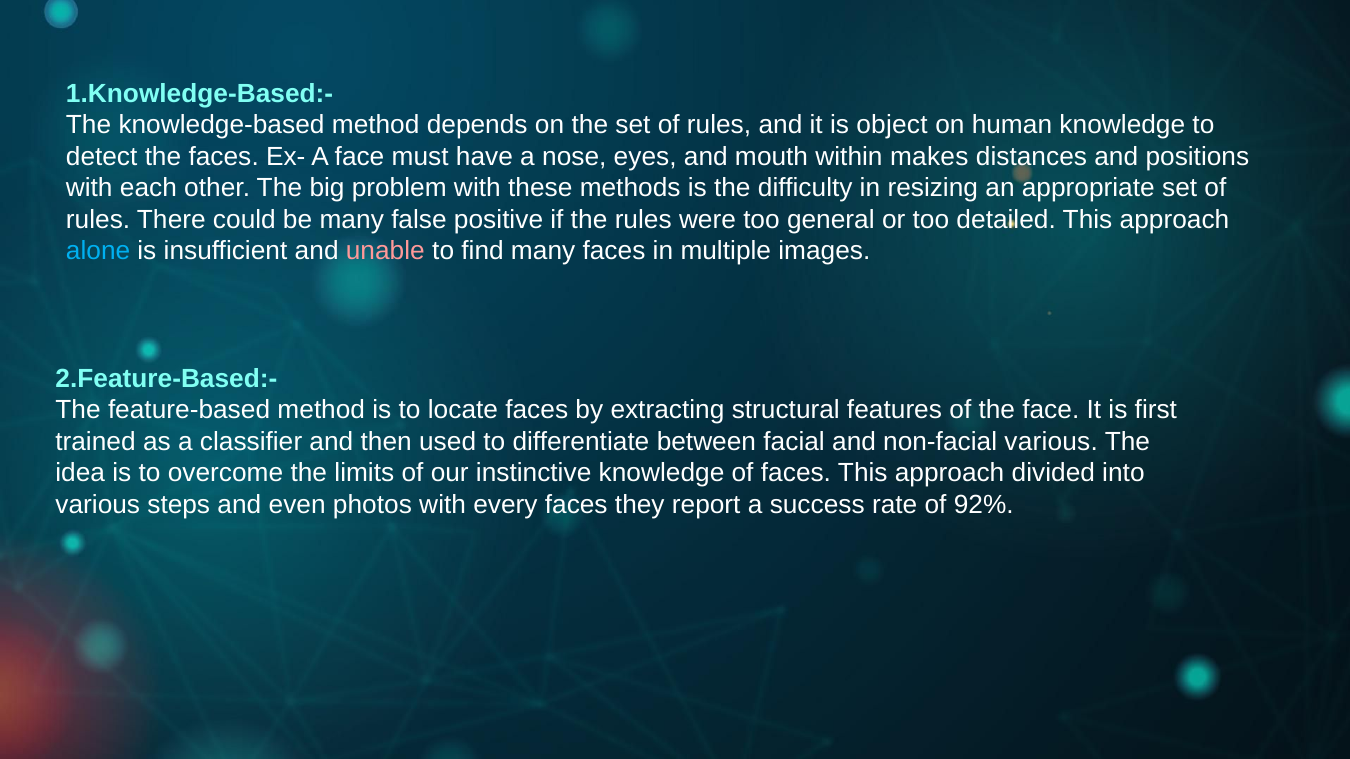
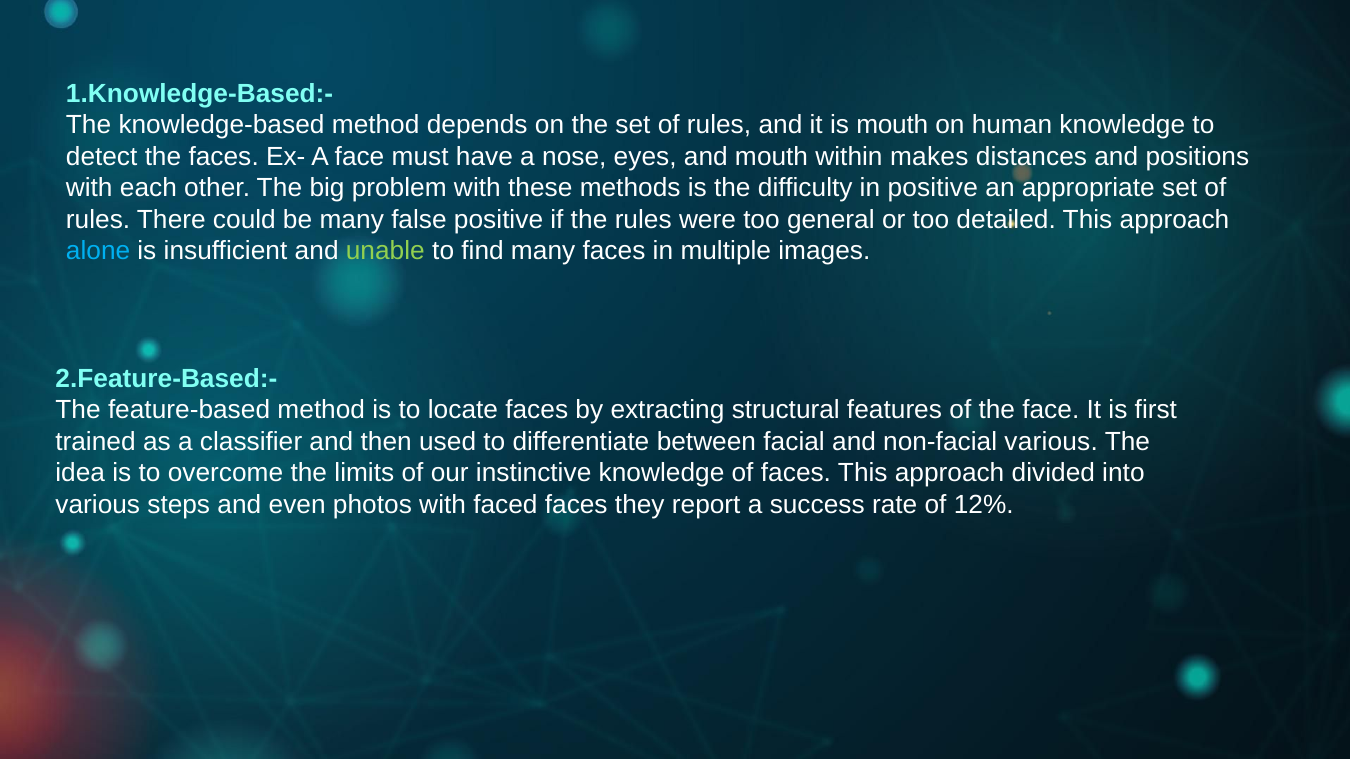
is object: object -> mouth
in resizing: resizing -> positive
unable colour: pink -> light green
every: every -> faced
92%: 92% -> 12%
